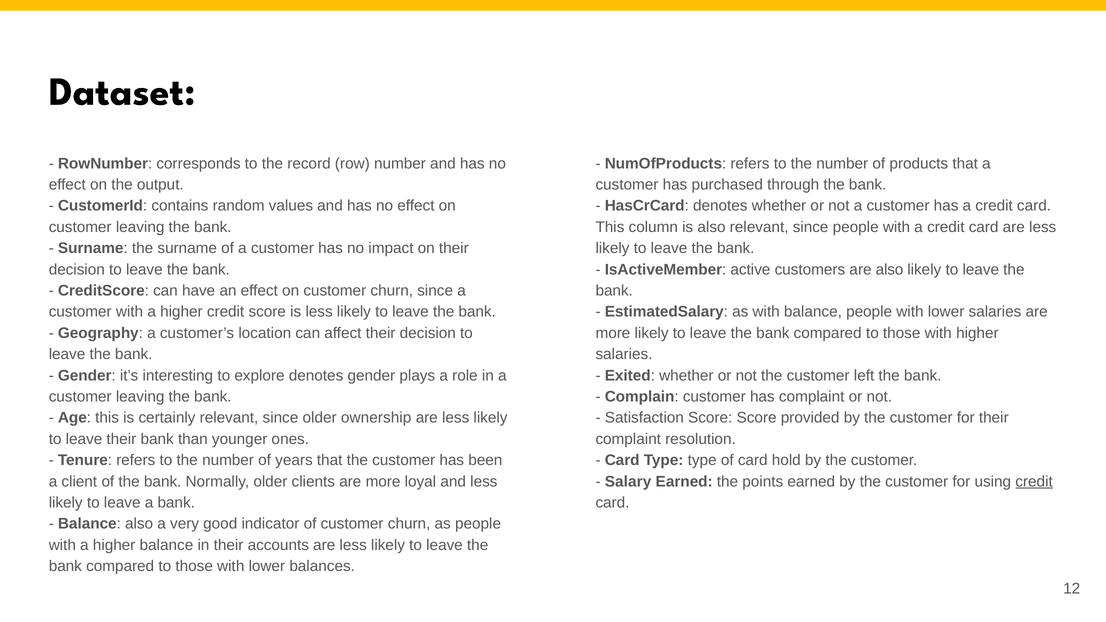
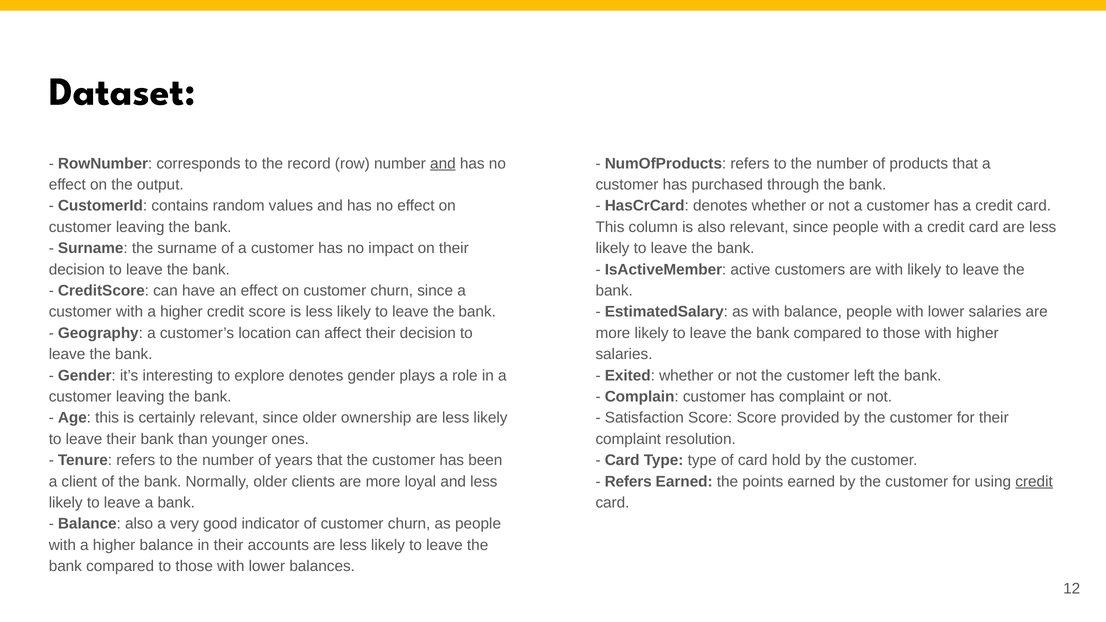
and at (443, 163) underline: none -> present
are also: also -> with
Salary at (628, 482): Salary -> Refers
